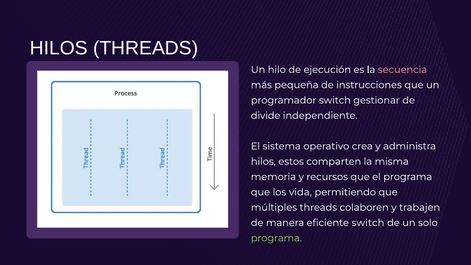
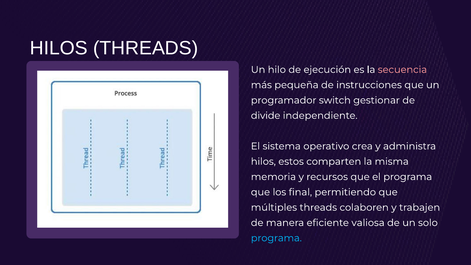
vida: vida -> final
eficiente switch: switch -> valiosa
programa at (276, 238) colour: light green -> light blue
